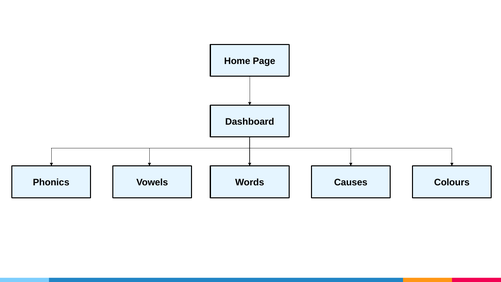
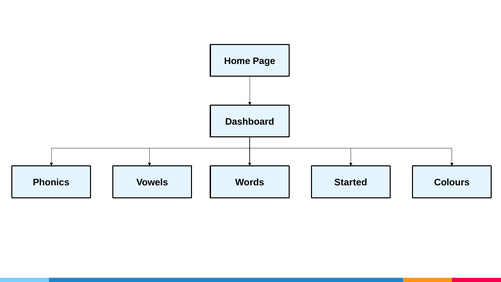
Causes: Causes -> Started
